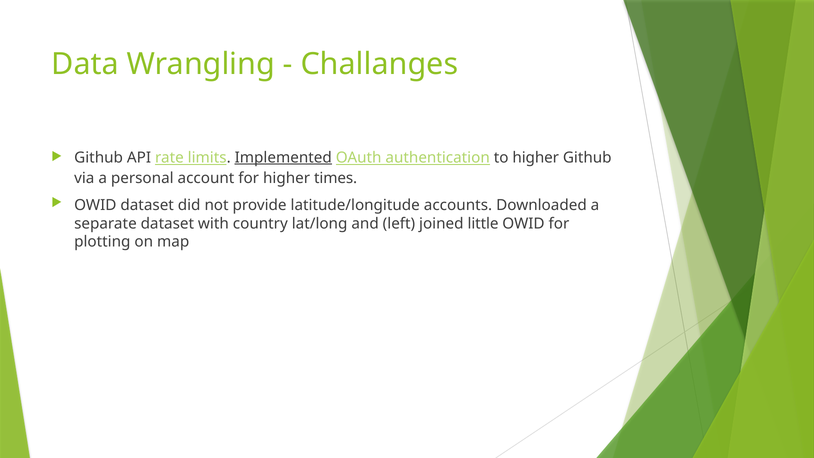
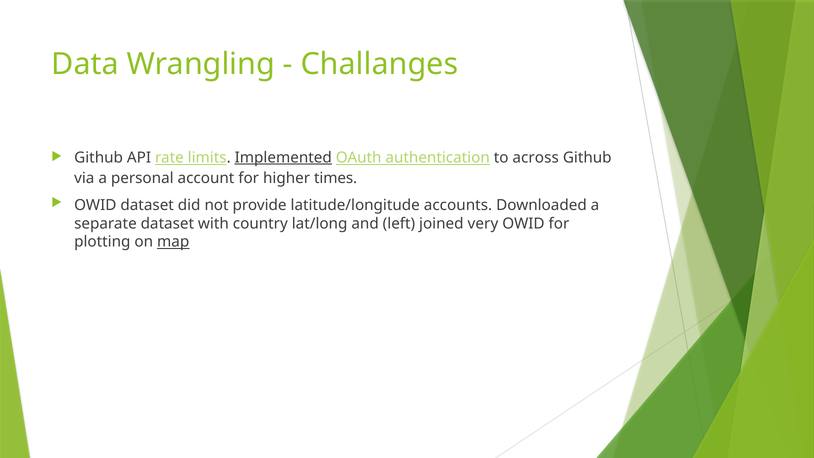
to higher: higher -> across
little: little -> very
map underline: none -> present
